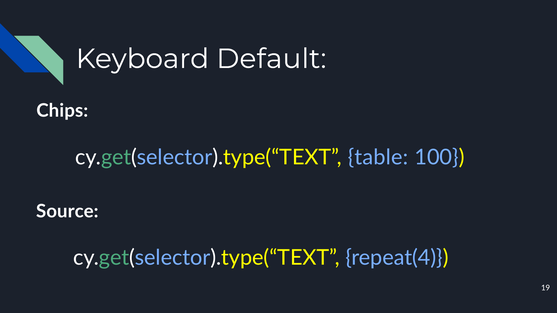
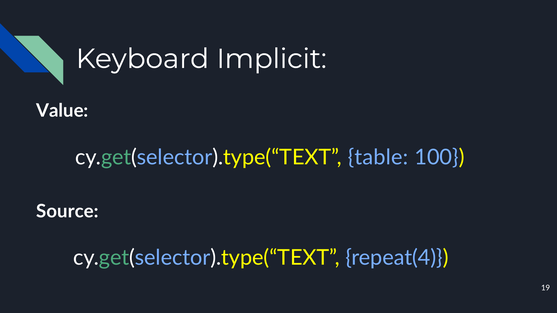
Default: Default -> Implicit
Chips: Chips -> Value
